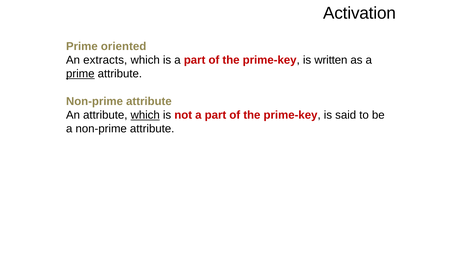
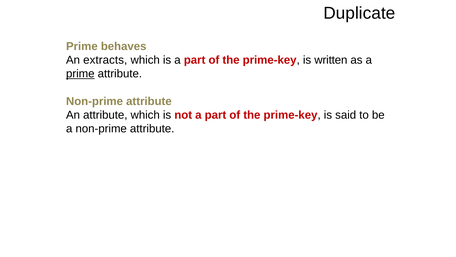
Activation: Activation -> Duplicate
oriented: oriented -> behaves
which at (145, 115) underline: present -> none
